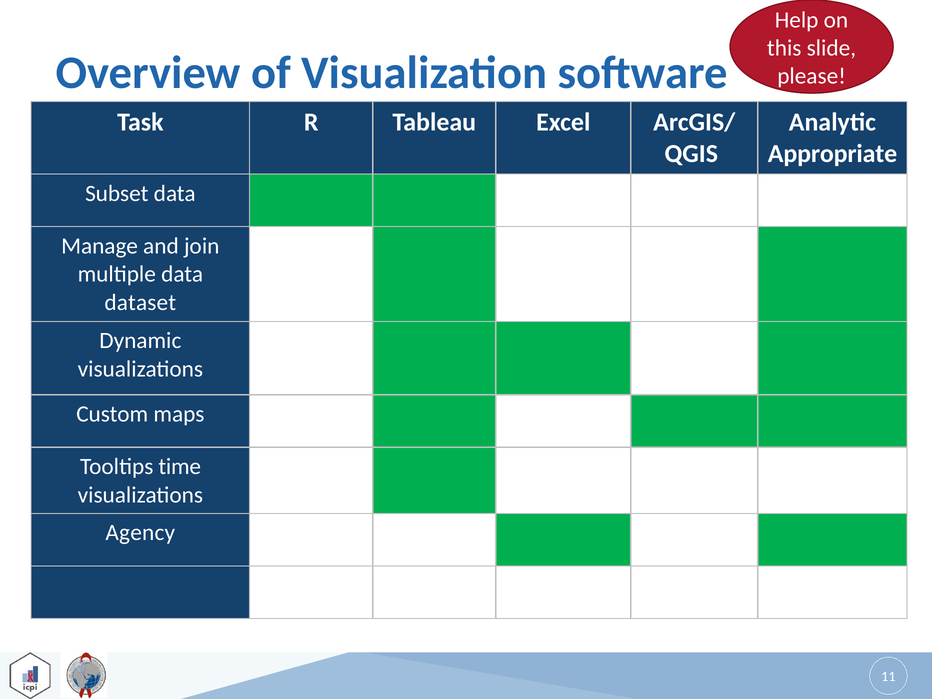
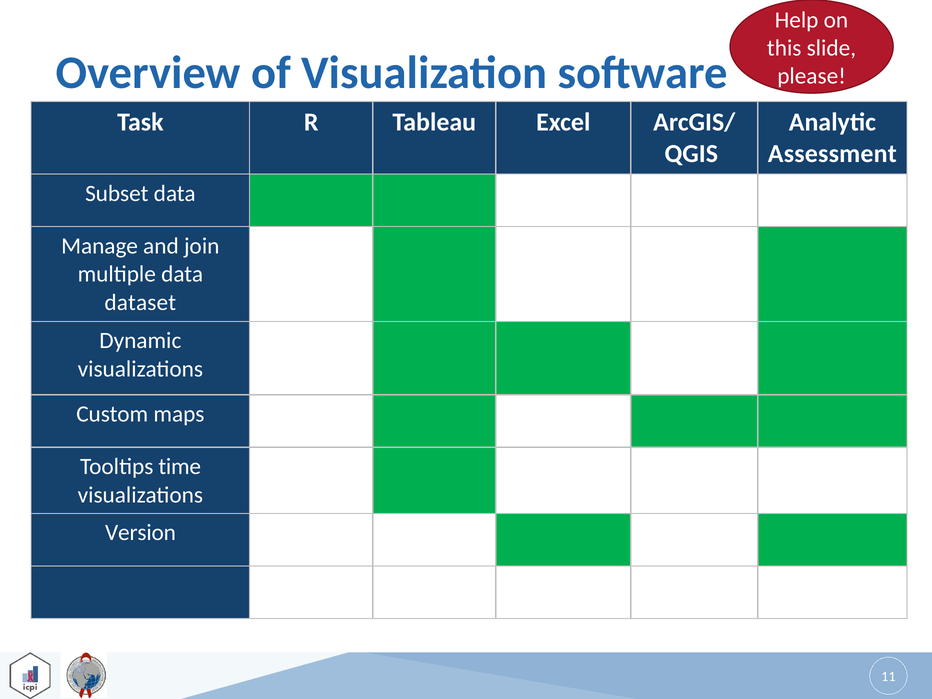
Appropriate: Appropriate -> Assessment
Agency: Agency -> Version
